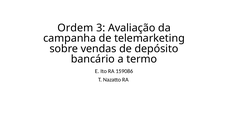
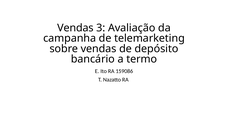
Ordem at (75, 28): Ordem -> Vendas
